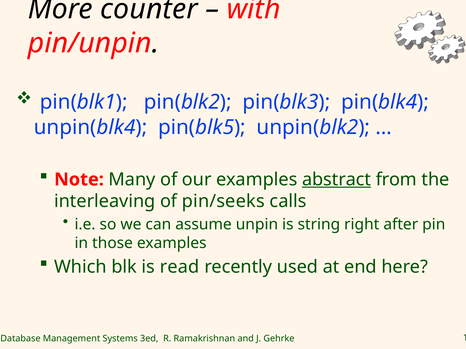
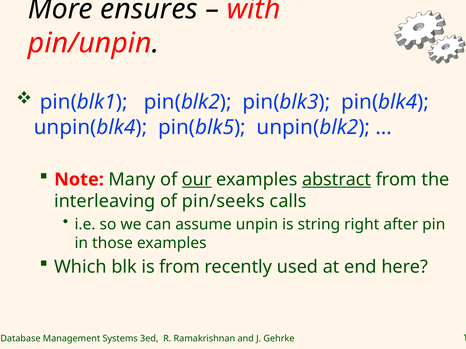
counter: counter -> ensures
our underline: none -> present
is read: read -> from
